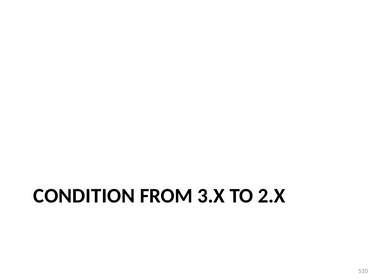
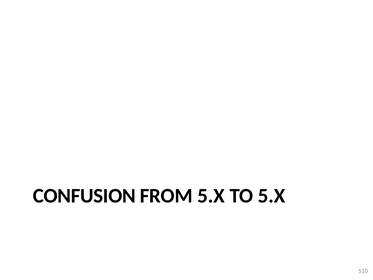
CONDITION: CONDITION -> CONFUSION
FROM 3.X: 3.X -> 5.X
TO 2.X: 2.X -> 5.X
